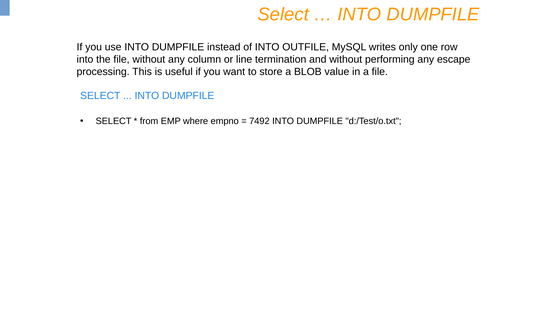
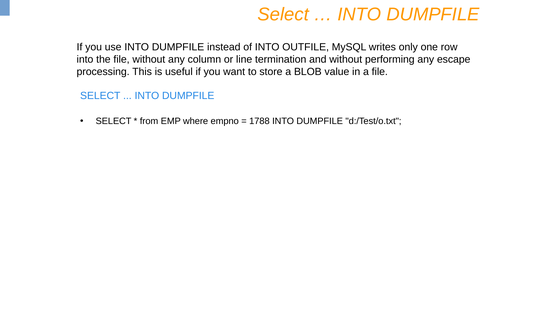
7492: 7492 -> 1788
